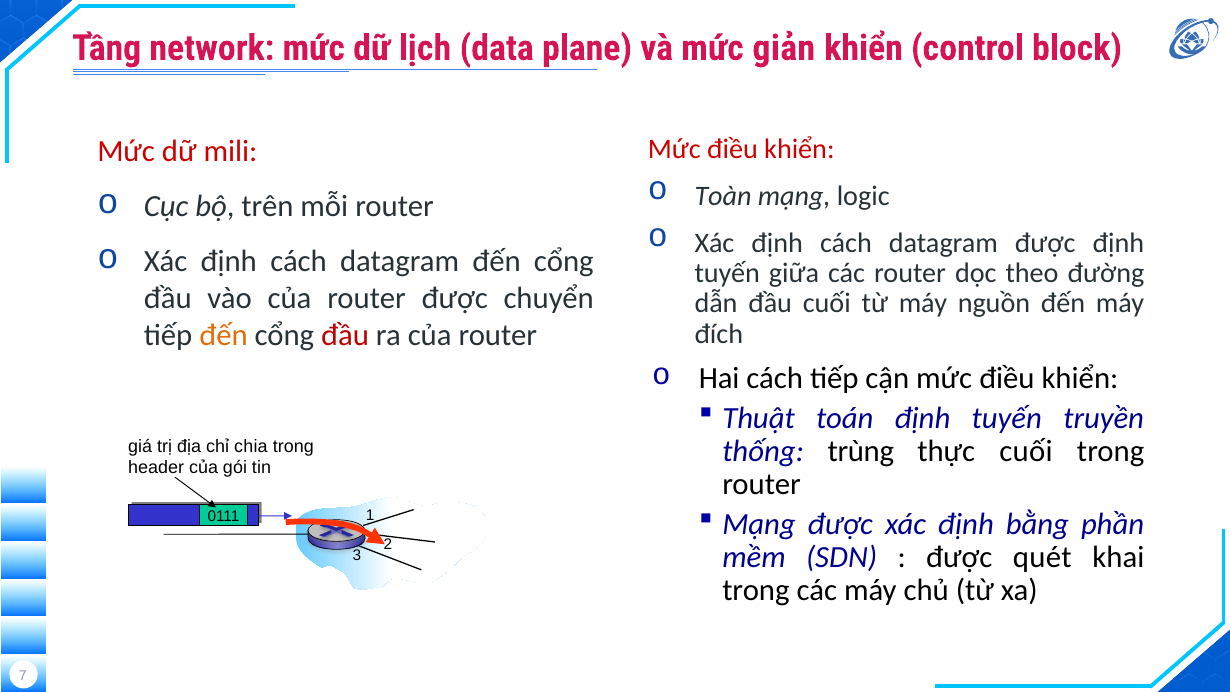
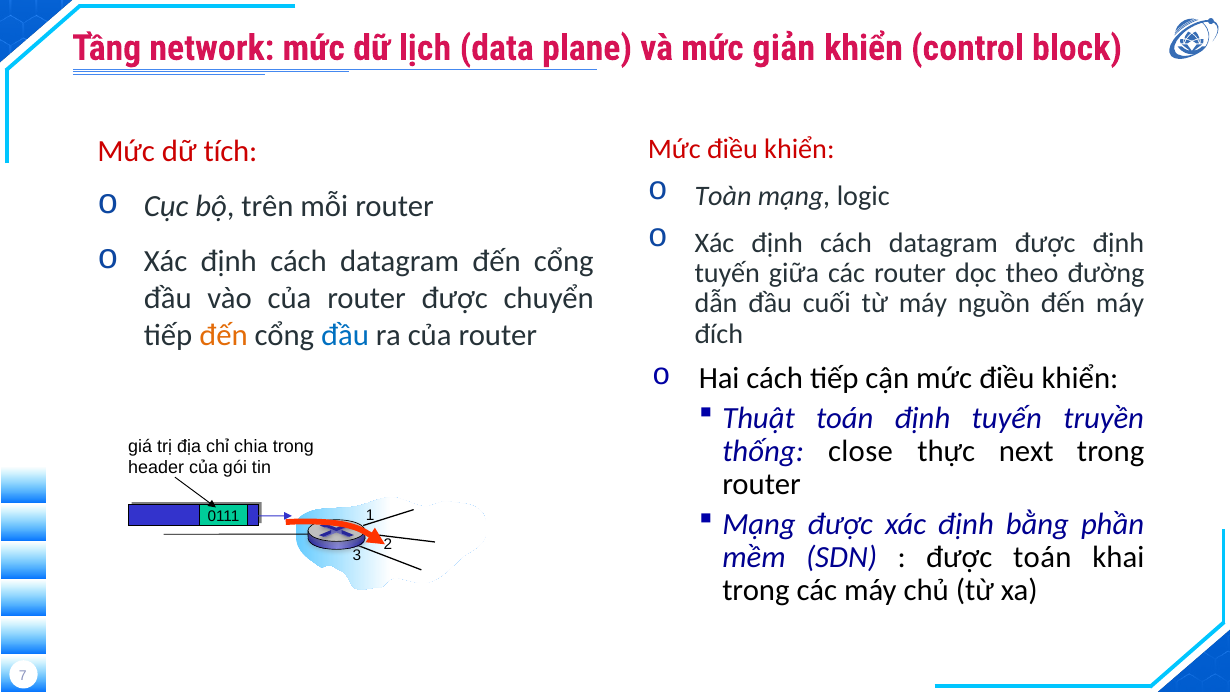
mili: mili -> tích
đầu at (345, 335) colour: red -> blue
trùng: trùng -> close
thực cuối: cuối -> next
được quét: quét -> toán
